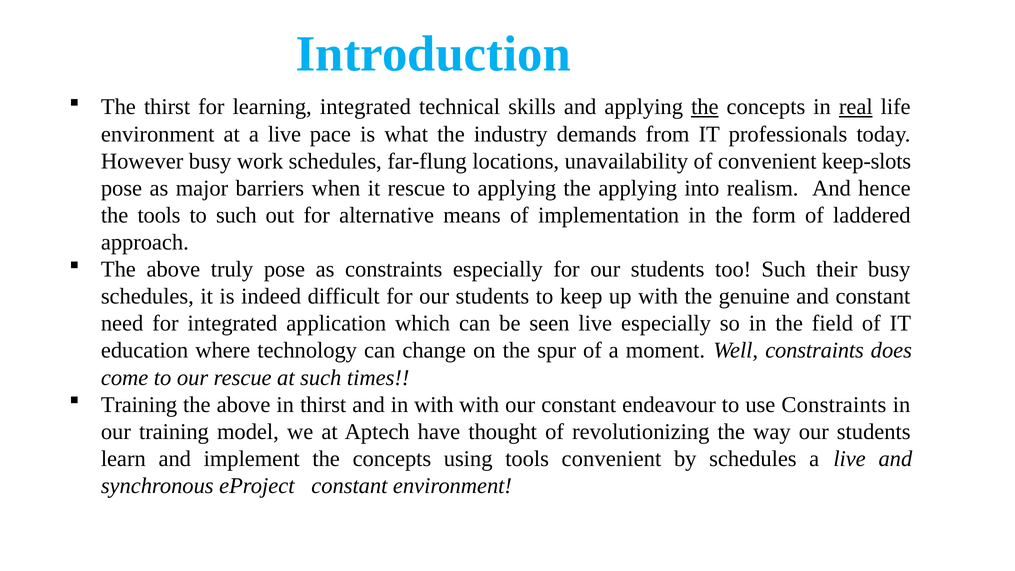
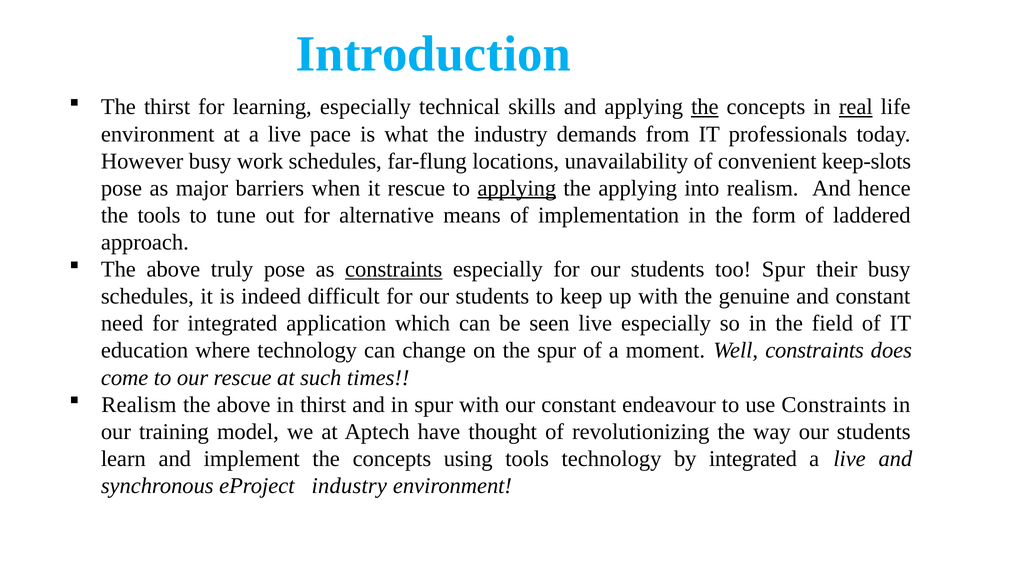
learning integrated: integrated -> especially
applying at (517, 188) underline: none -> present
to such: such -> tune
constraints at (394, 269) underline: none -> present
too Such: Such -> Spur
Training at (139, 405): Training -> Realism
in with: with -> spur
tools convenient: convenient -> technology
by schedules: schedules -> integrated
eProject constant: constant -> industry
